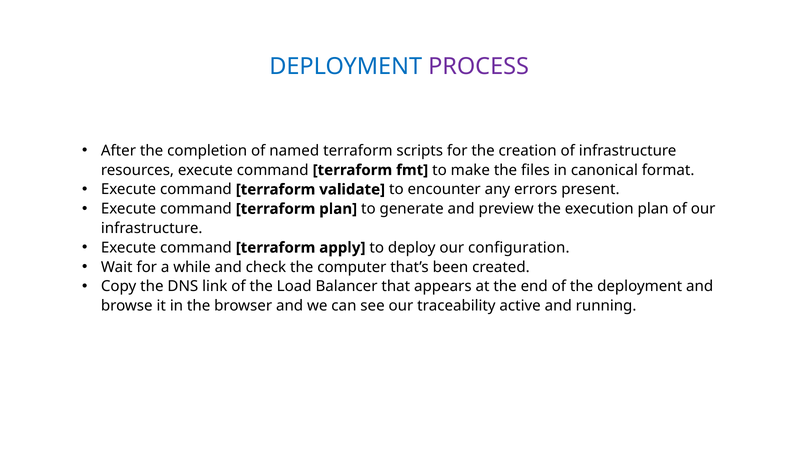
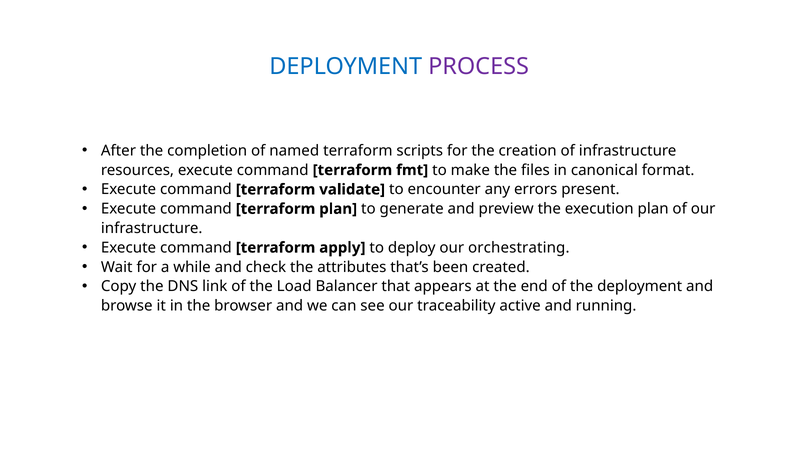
configuration: configuration -> orchestrating
computer: computer -> attributes
